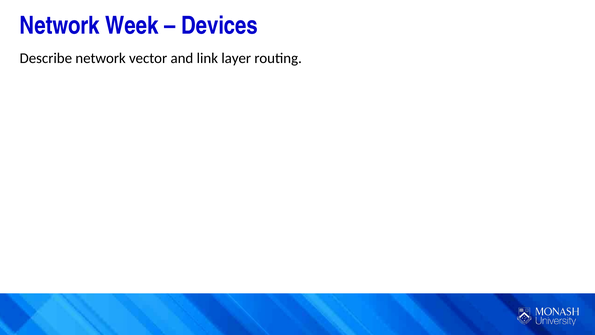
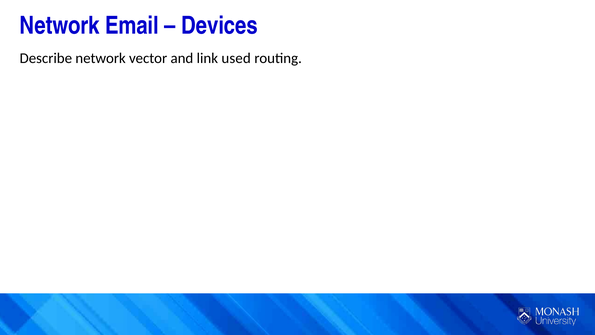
Week: Week -> Email
layer: layer -> used
